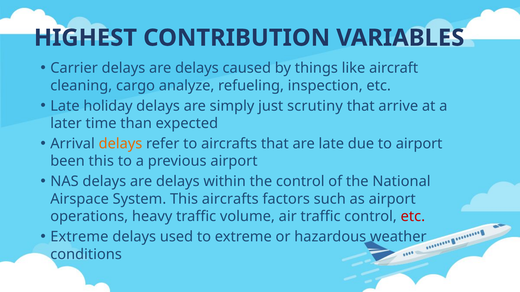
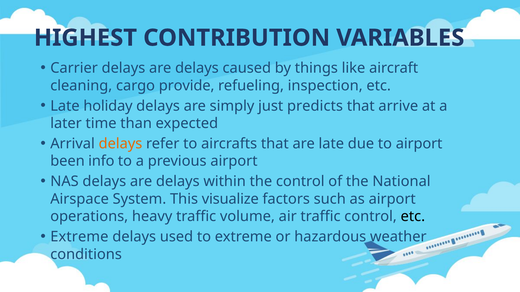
analyze: analyze -> provide
scrutiny: scrutiny -> predicts
been this: this -> info
This aircrafts: aircrafts -> visualize
etc at (413, 217) colour: red -> black
